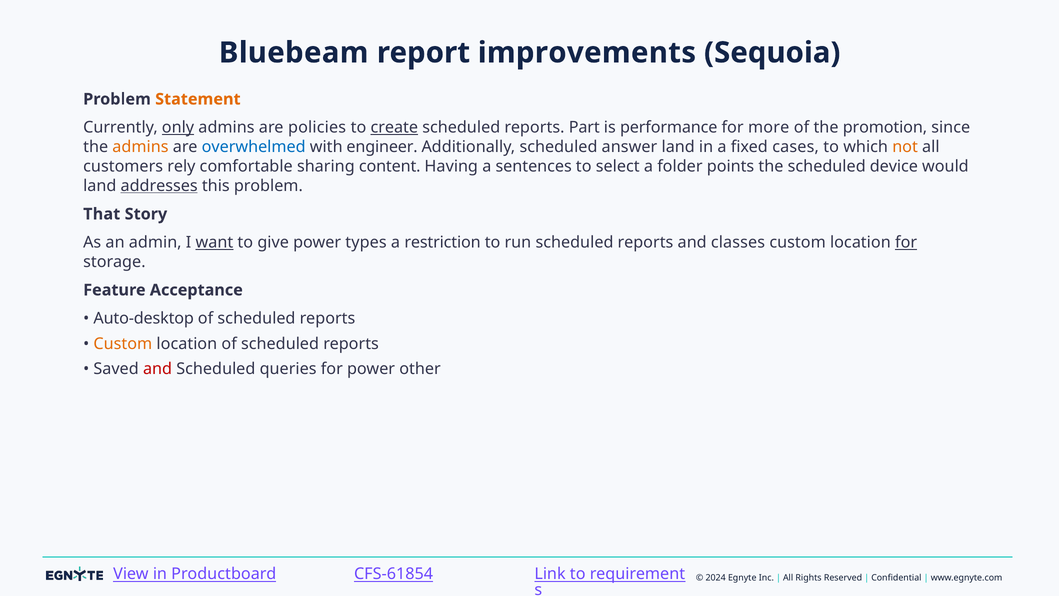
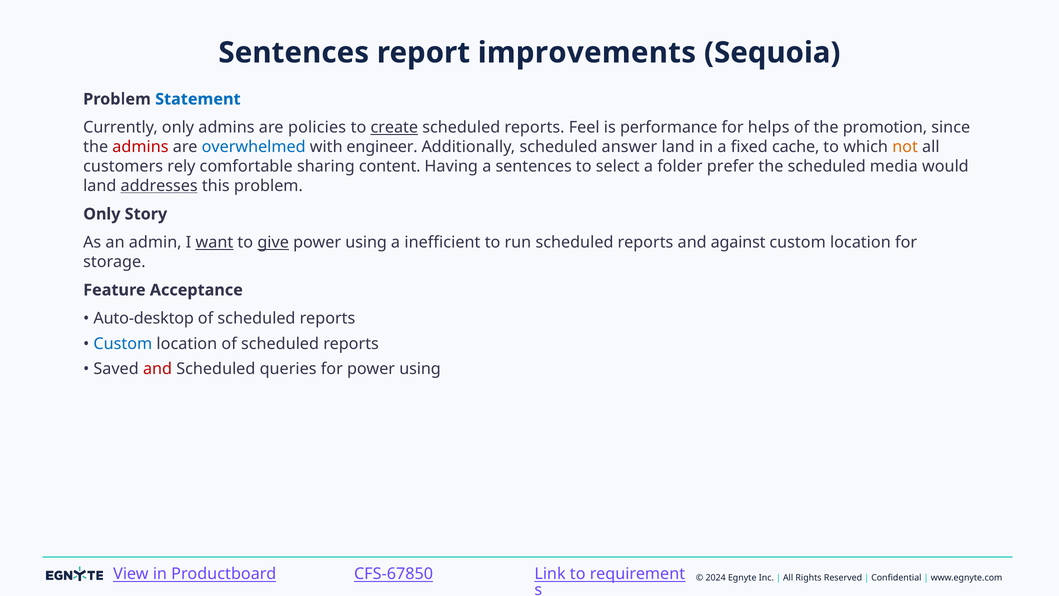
Bluebeam at (294, 53): Bluebeam -> Sentences
Statement colour: orange -> blue
only at (178, 127) underline: present -> none
Part: Part -> Feel
more: more -> helps
admins at (140, 147) colour: orange -> red
cases: cases -> cache
points: points -> prefer
device: device -> media
That at (102, 214): That -> Only
give underline: none -> present
types at (366, 242): types -> using
restriction: restriction -> inefficient
classes: classes -> against
for at (906, 242) underline: present -> none
Custom at (123, 344) colour: orange -> blue
for power other: other -> using
CFS-61854: CFS-61854 -> CFS-67850
